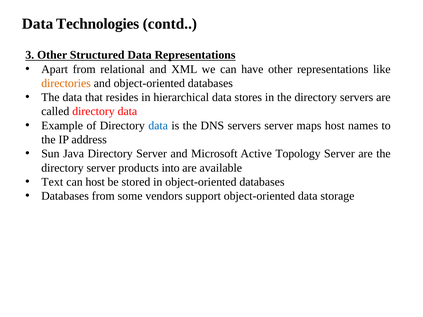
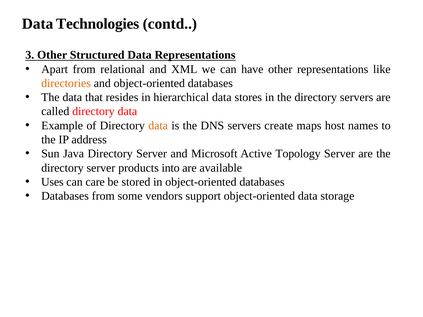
data at (158, 126) colour: blue -> orange
servers server: server -> create
Text: Text -> Uses
can host: host -> care
